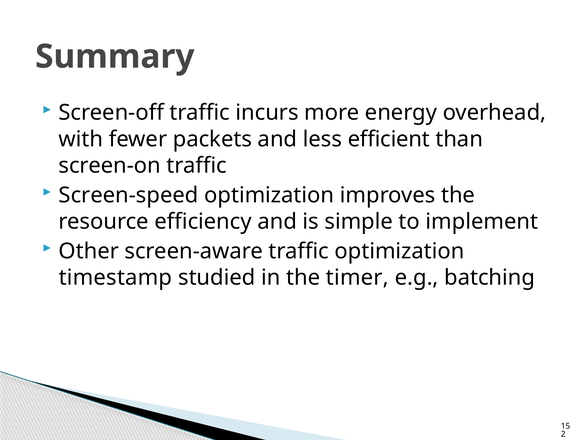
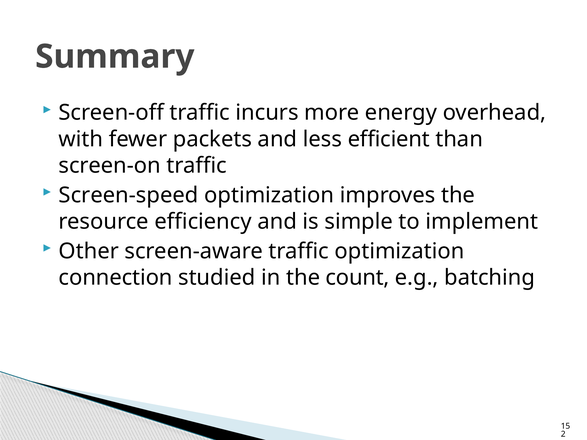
timestamp: timestamp -> connection
timer: timer -> count
